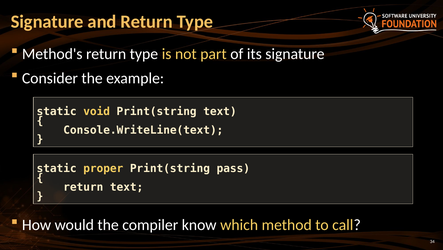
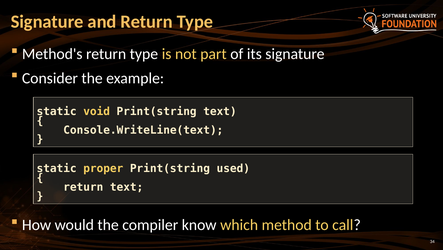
pass: pass -> used
